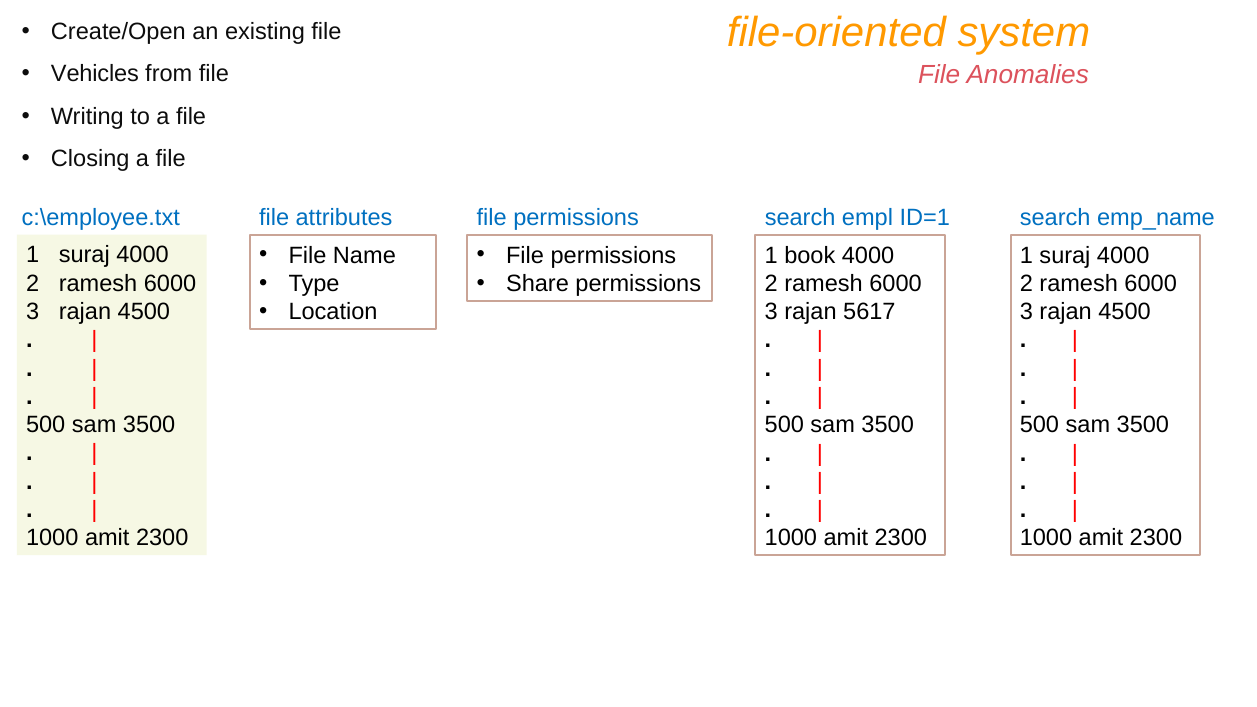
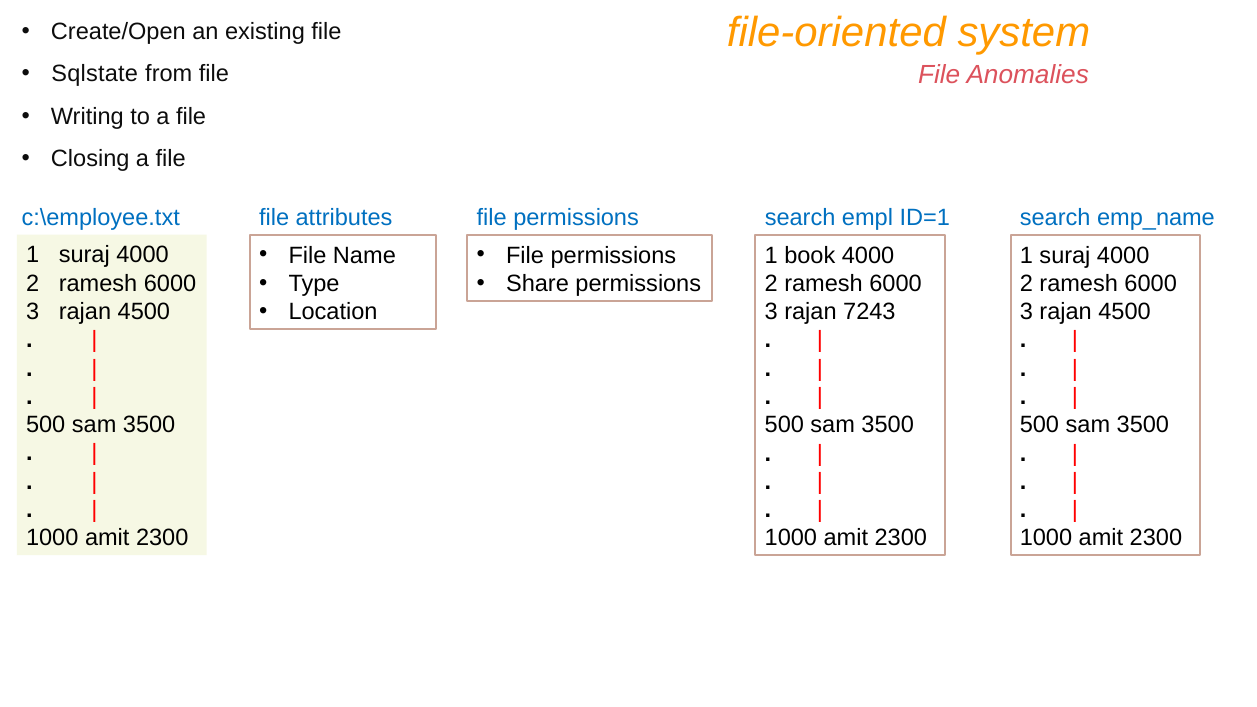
Vehicles: Vehicles -> Sqlstate
5617: 5617 -> 7243
